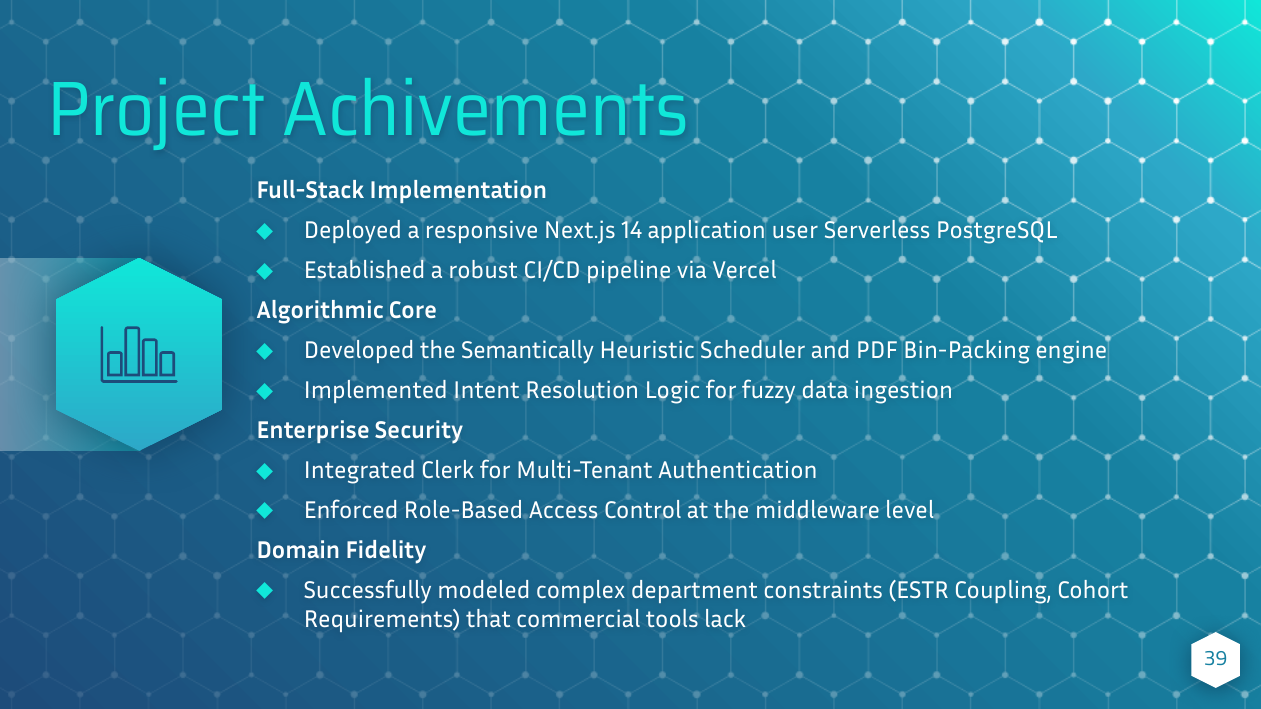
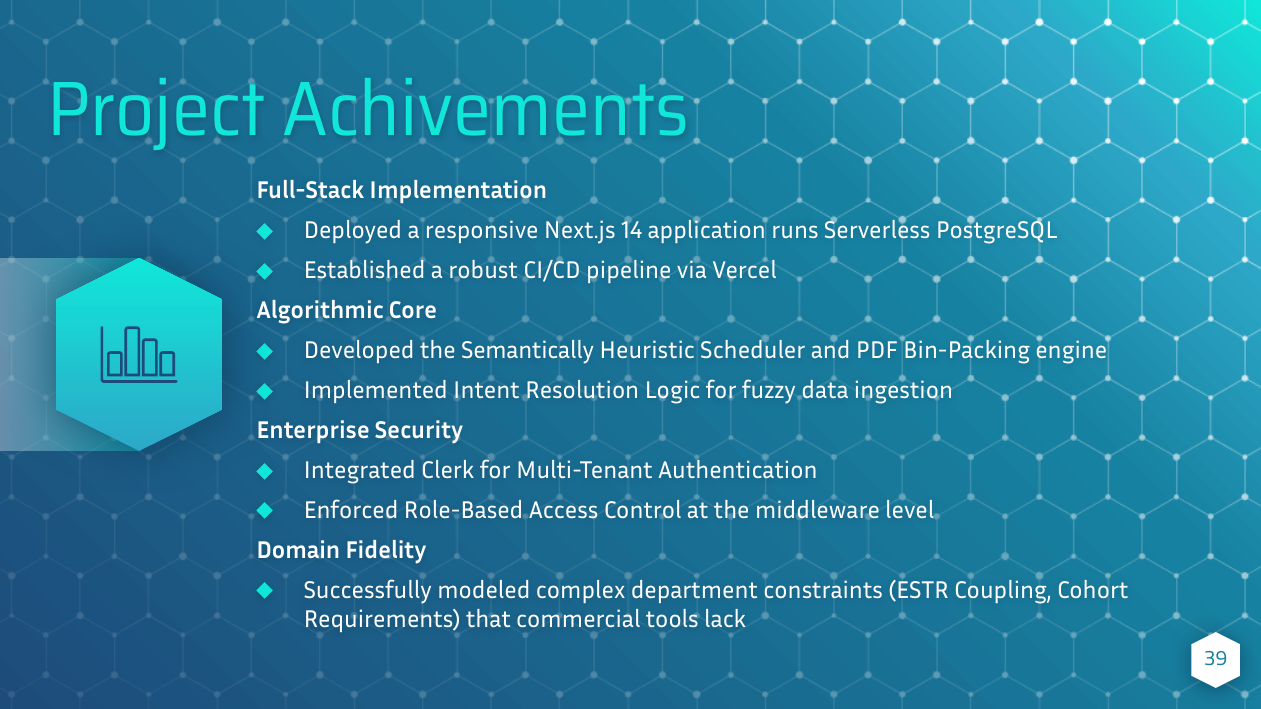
user: user -> runs
